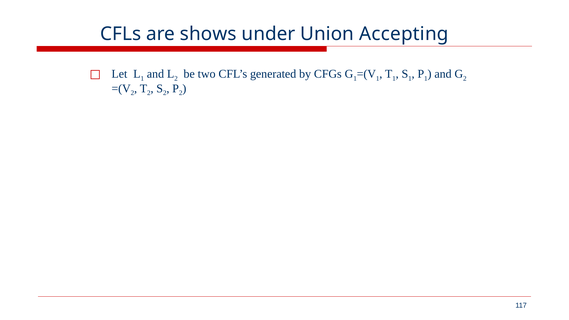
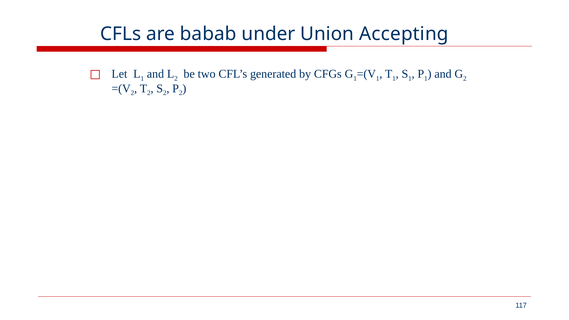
shows: shows -> babab
